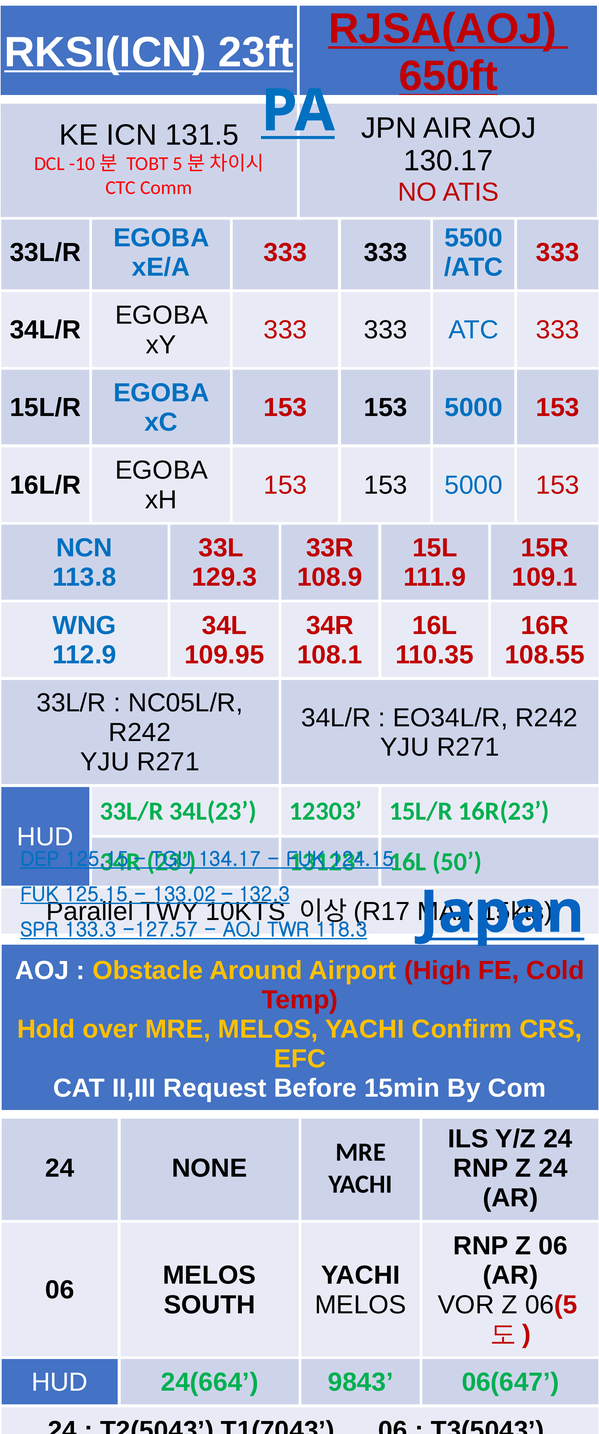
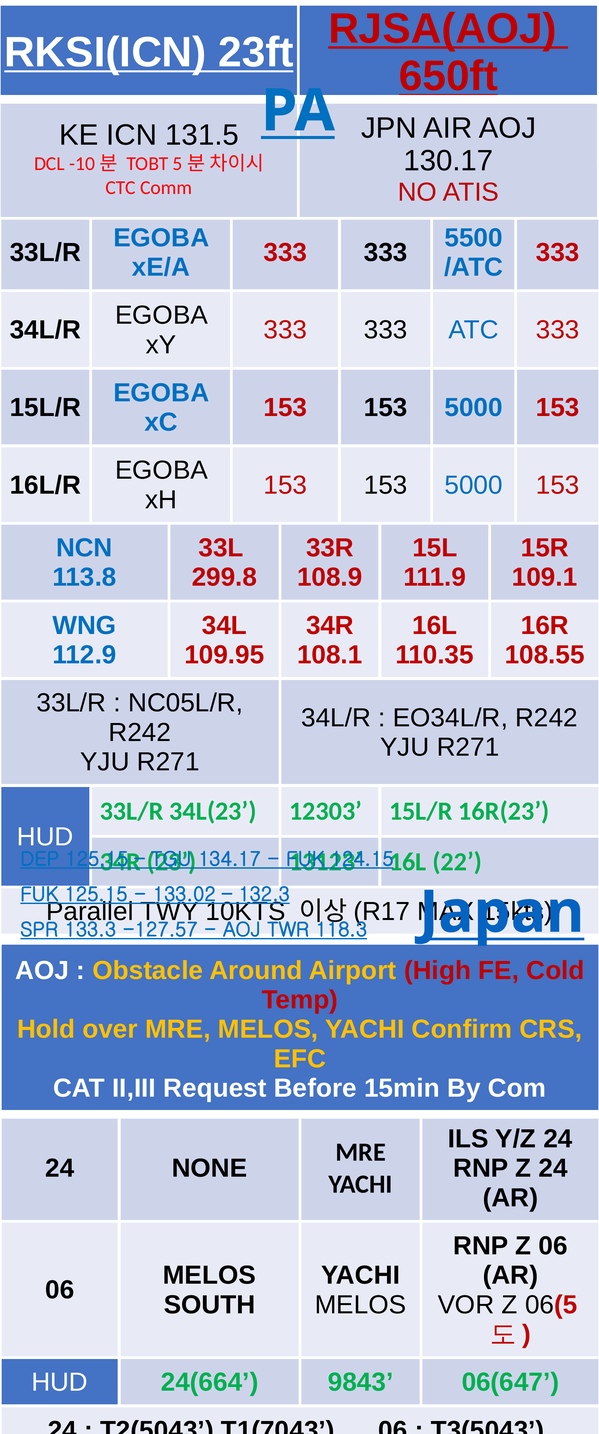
129.3: 129.3 -> 299.8
50: 50 -> 22
